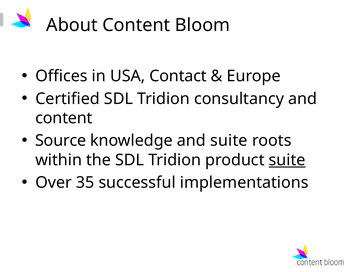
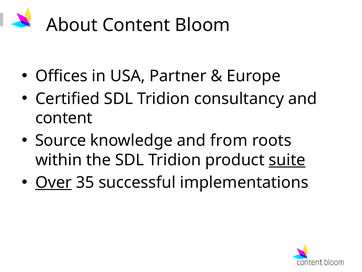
Contact: Contact -> Partner
and suite: suite -> from
Over underline: none -> present
